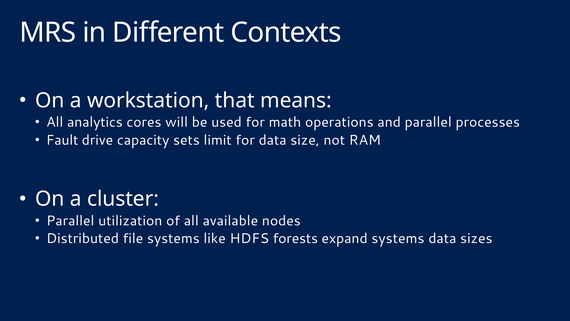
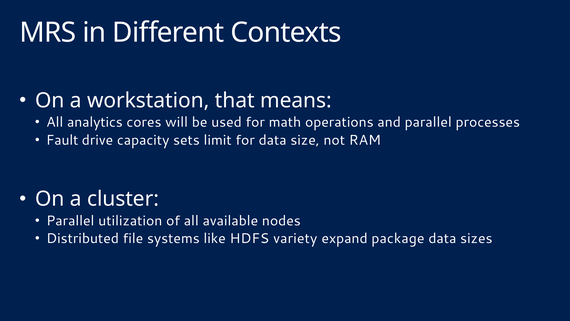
forests: forests -> variety
expand systems: systems -> package
